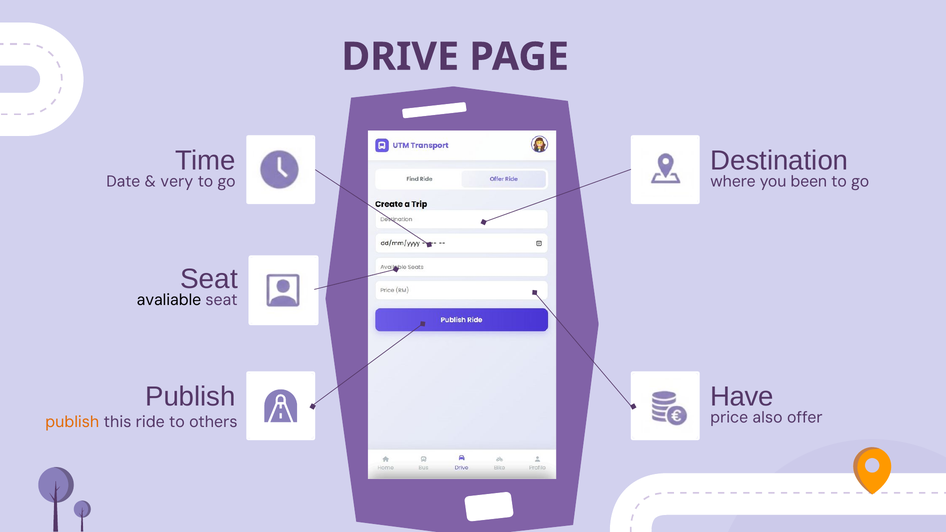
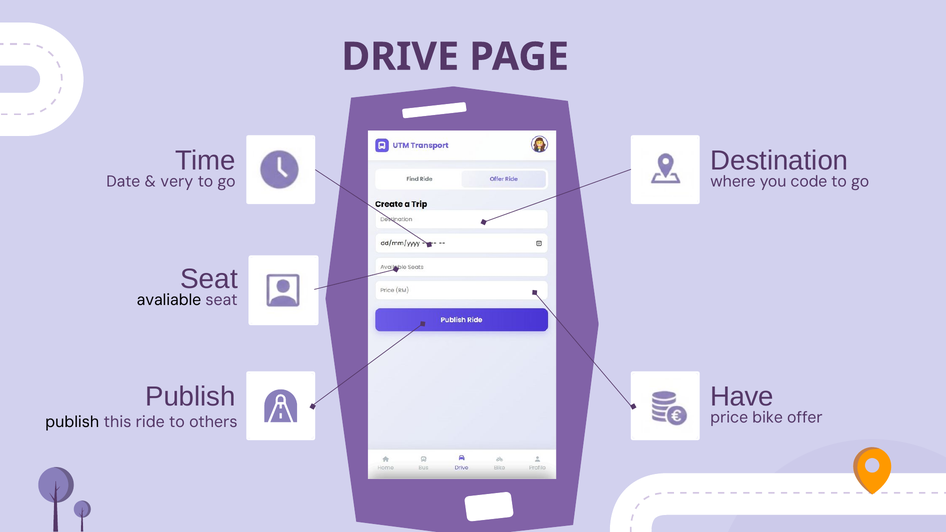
been: been -> code
also: also -> bike
publish at (72, 422) colour: orange -> black
